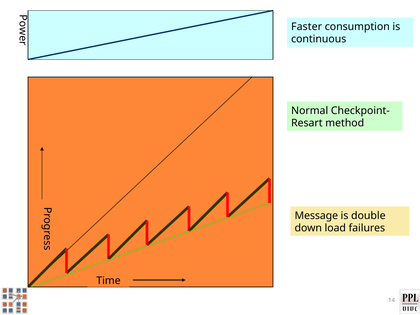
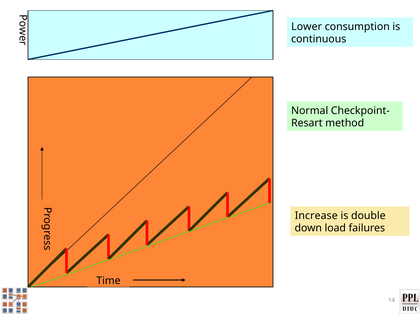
Faster: Faster -> Lower
Message: Message -> Increase
